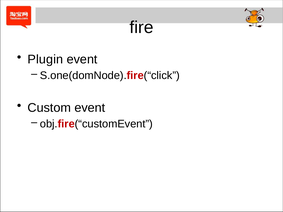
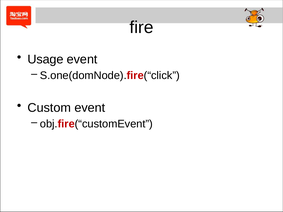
Plugin: Plugin -> Usage
